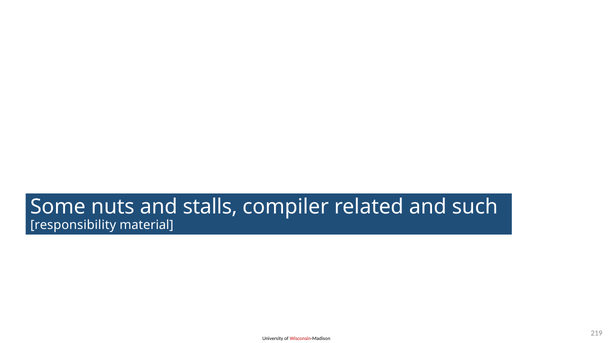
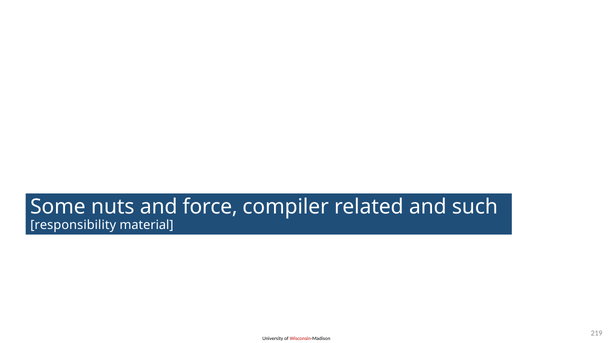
stalls: stalls -> force
